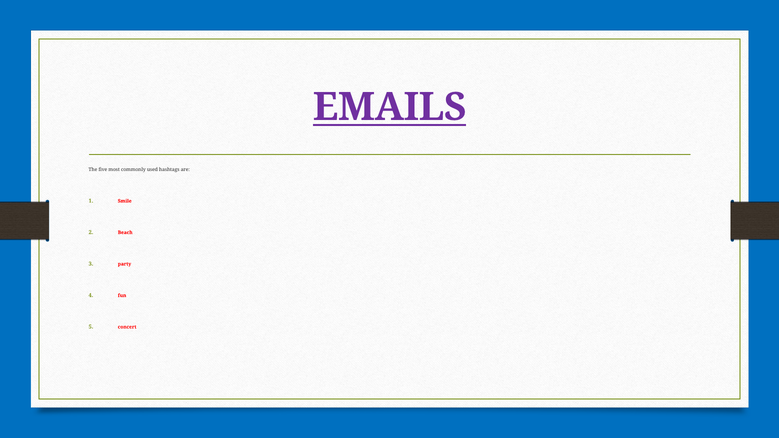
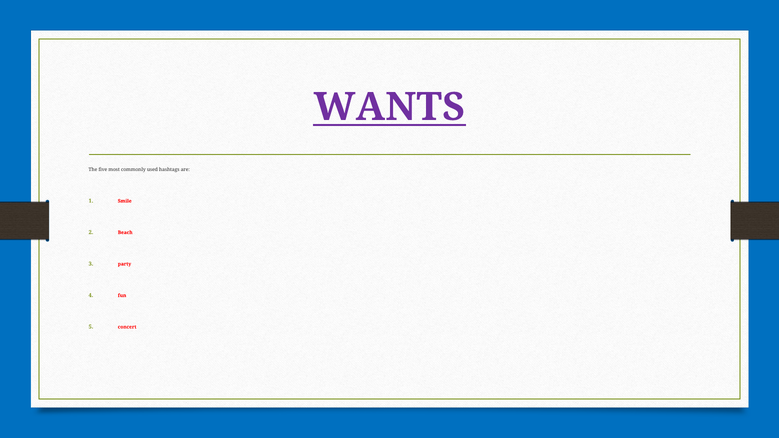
EMAILS: EMAILS -> WANTS
